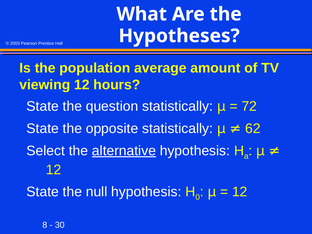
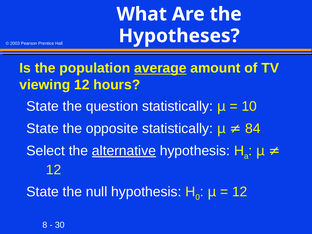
average underline: none -> present
72: 72 -> 10
62: 62 -> 84
